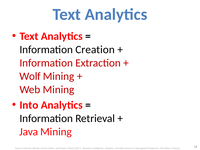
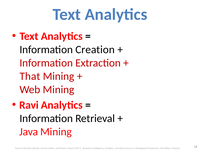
Wolf: Wolf -> That
Into: Into -> Ravi
